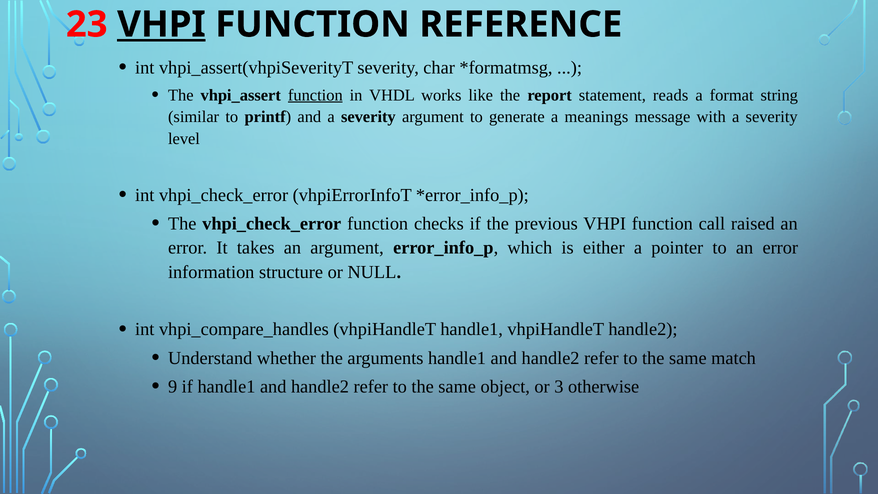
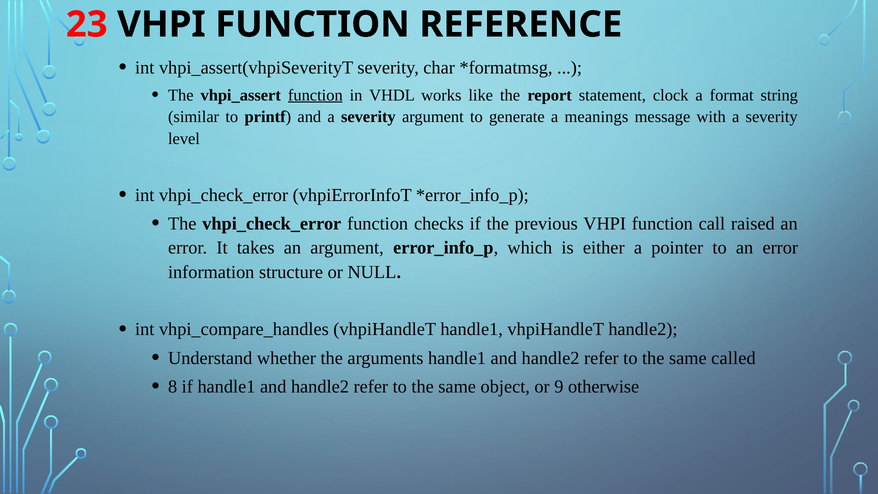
VHPI at (161, 25) underline: present -> none
reads: reads -> clock
match: match -> called
9: 9 -> 8
3: 3 -> 9
